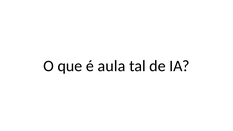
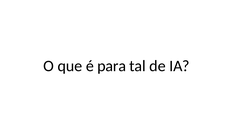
aula: aula -> para
